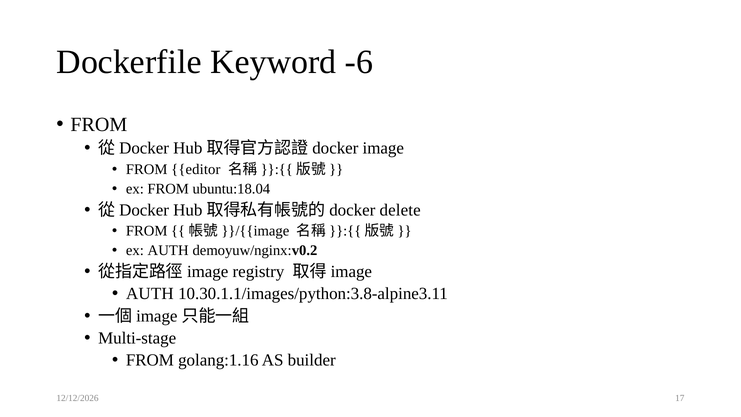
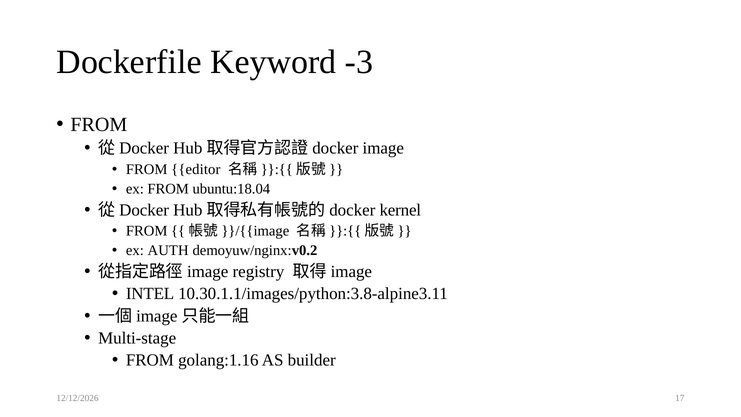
-6: -6 -> -3
delete: delete -> kernel
AUTH at (150, 294): AUTH -> INTEL
